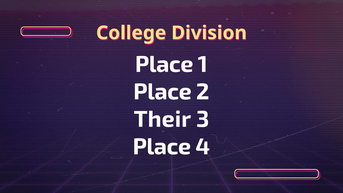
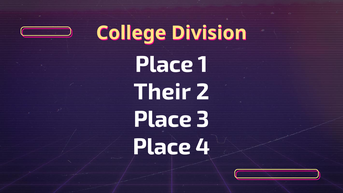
Place at (162, 92): Place -> Their
Their at (162, 119): Their -> Place
